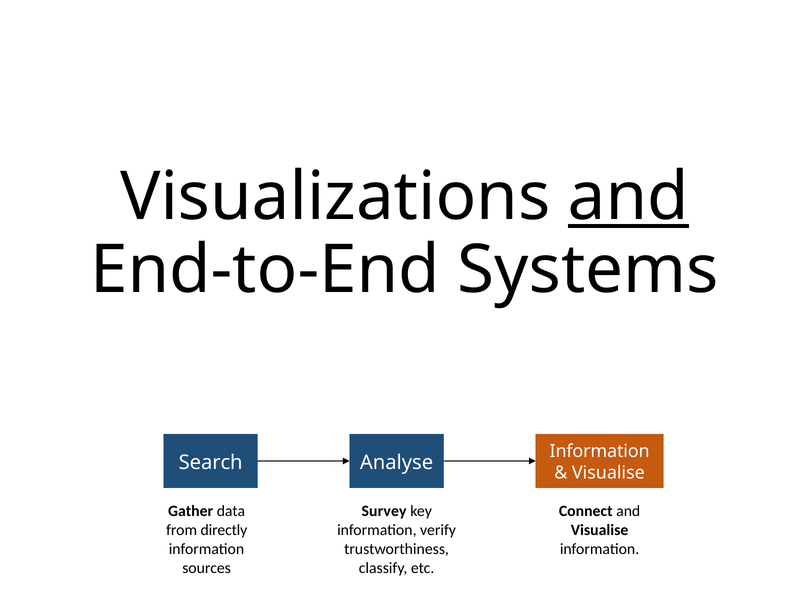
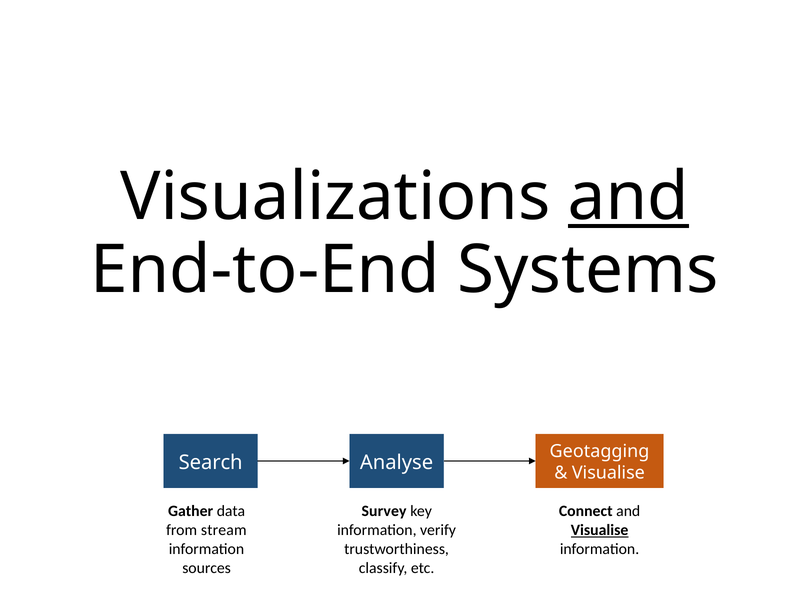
Information at (600, 451): Information -> Geotagging
directly: directly -> stream
Visualise at (600, 530) underline: none -> present
